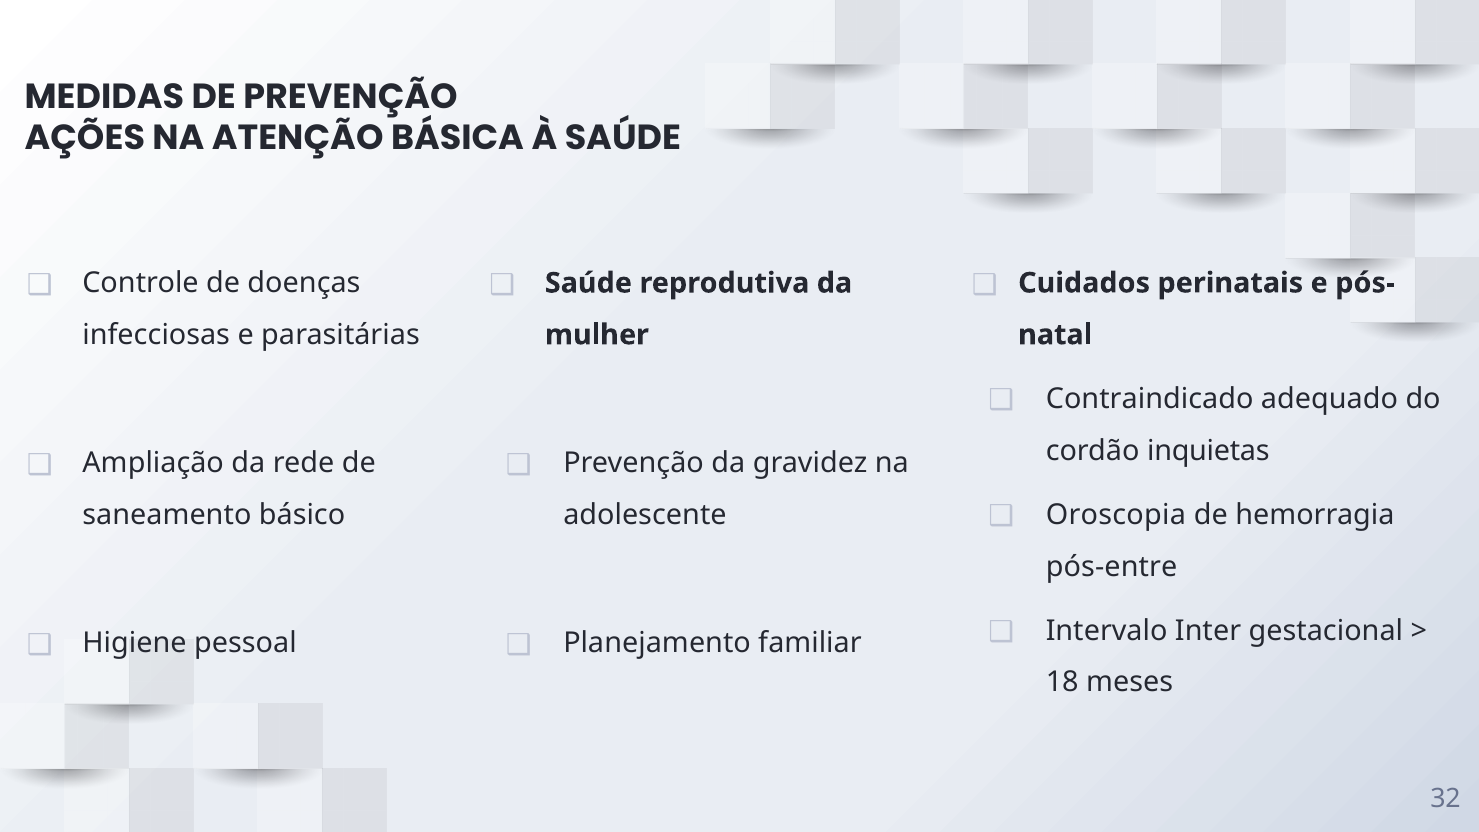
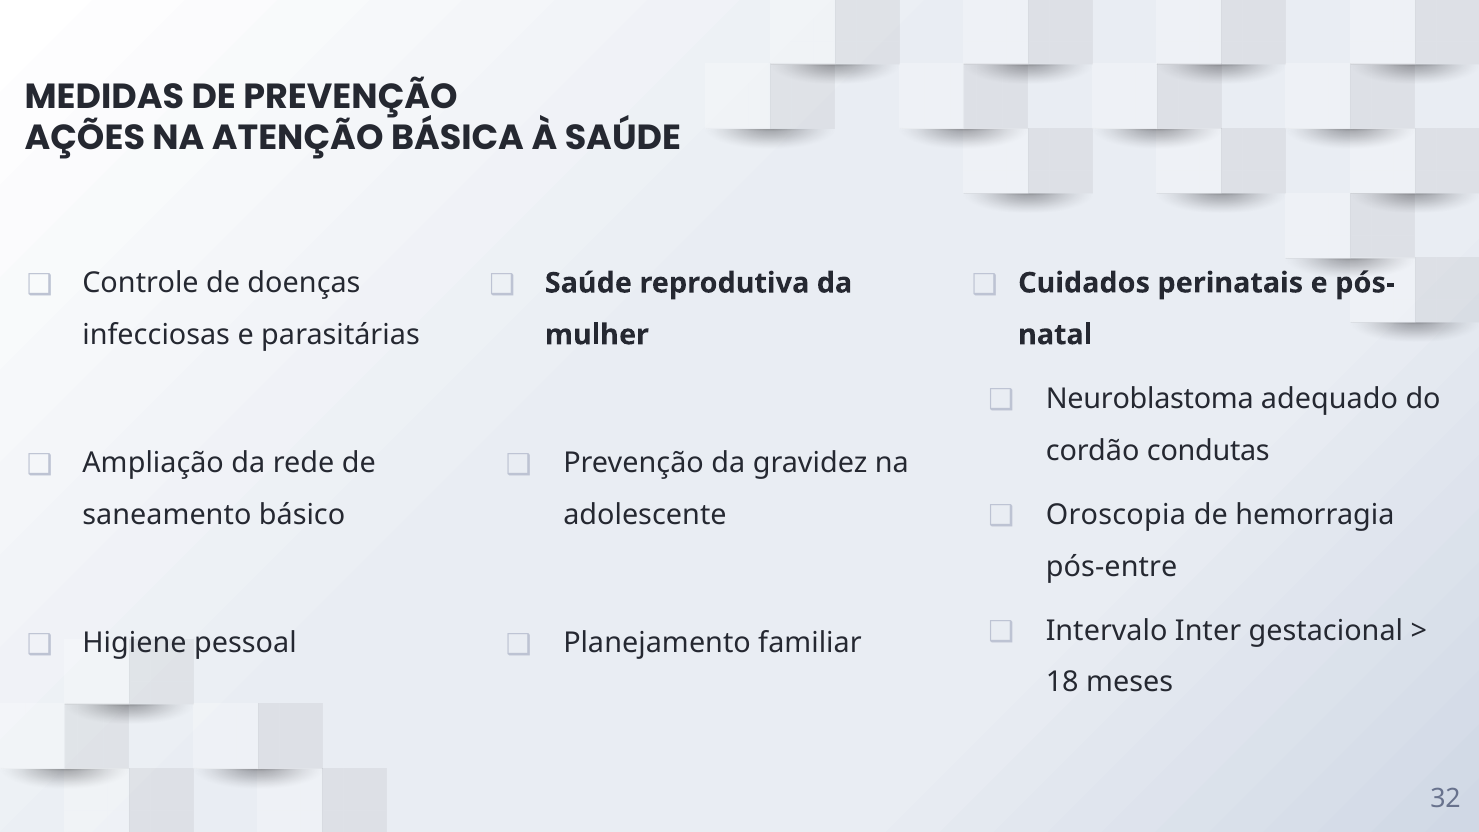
Contraindicado: Contraindicado -> Neuroblastoma
inquietas: inquietas -> condutas
